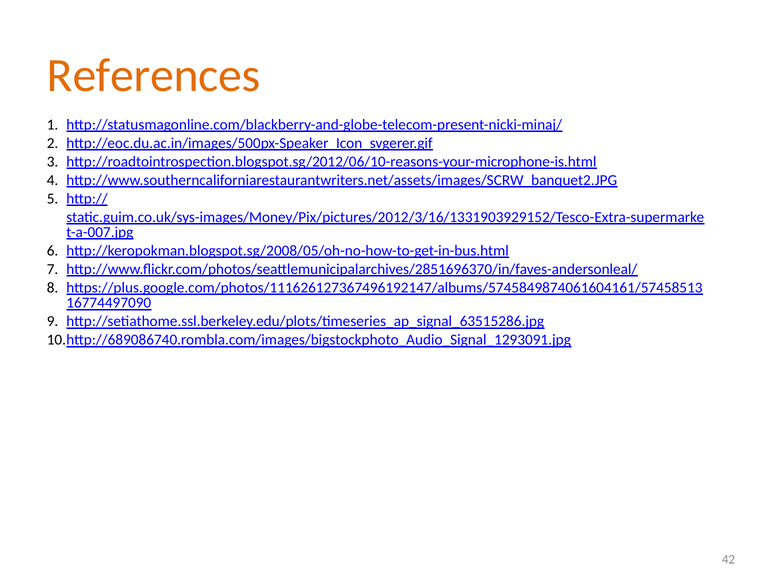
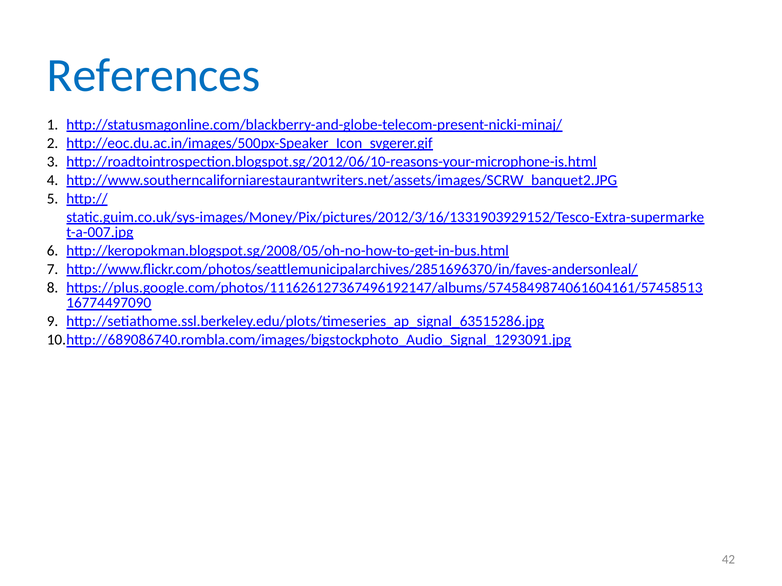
References colour: orange -> blue
